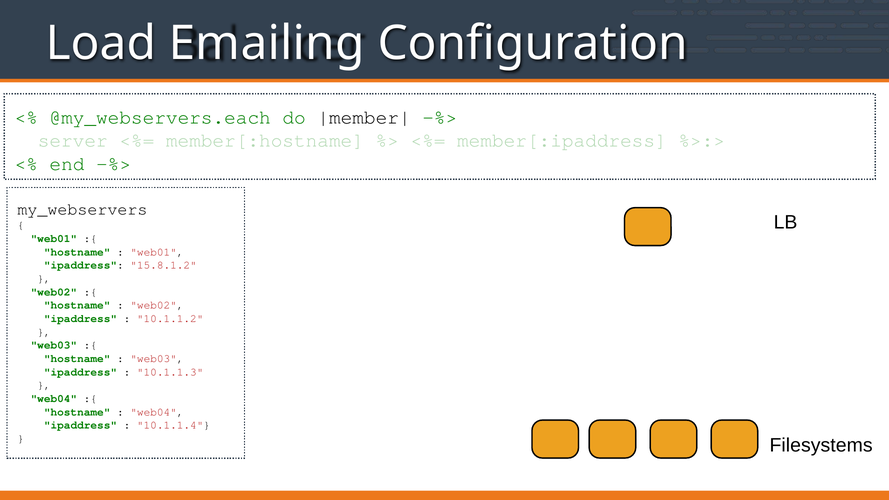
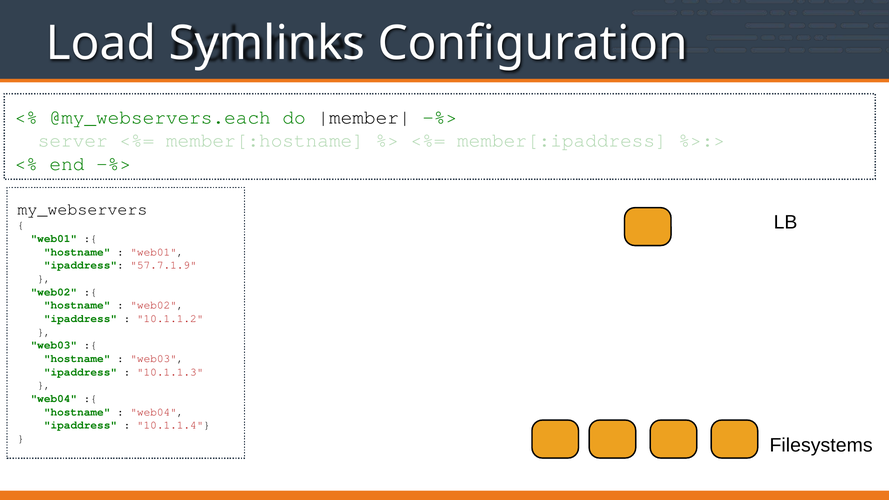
Emailing: Emailing -> Symlinks
15.8.1.2: 15.8.1.2 -> 57.7.1.9
